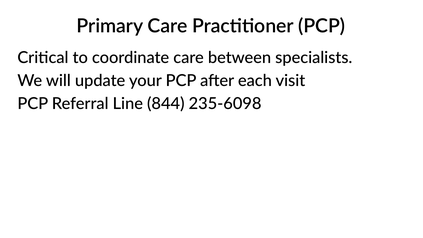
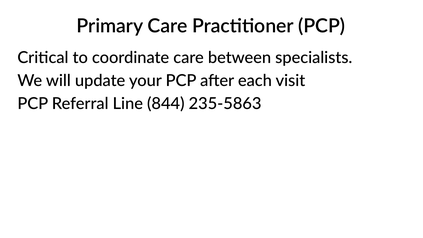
235-6098: 235-6098 -> 235-5863
